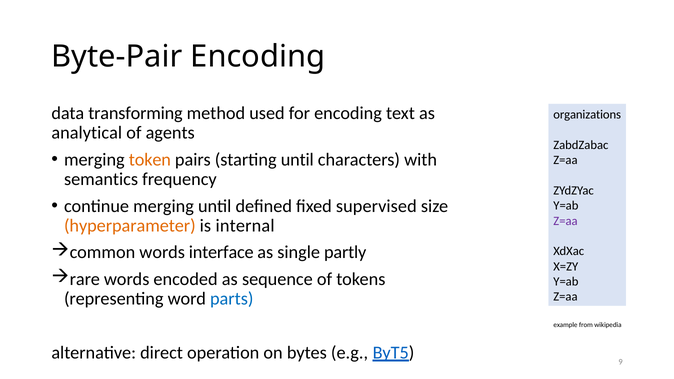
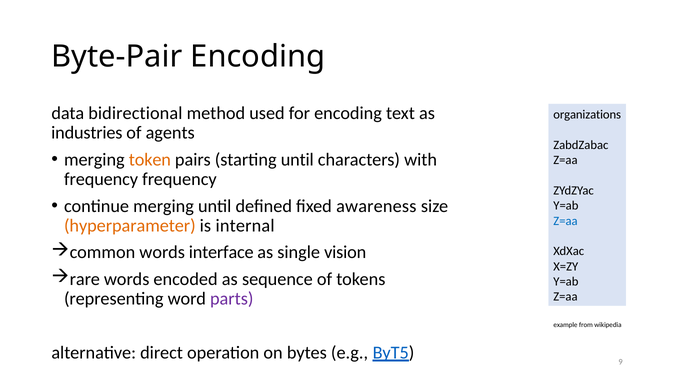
transforming: transforming -> bidirectional
analytical: analytical -> industries
semantics at (101, 179): semantics -> frequency
supervised: supervised -> awareness
Z=aa at (565, 221) colour: purple -> blue
partly: partly -> vision
parts colour: blue -> purple
